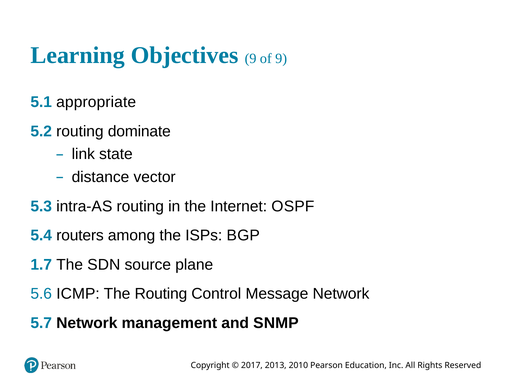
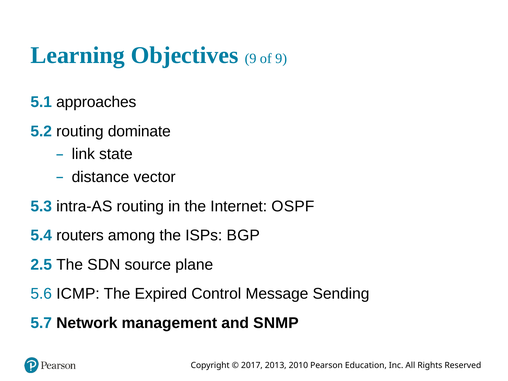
appropriate: appropriate -> approaches
1.7: 1.7 -> 2.5
The Routing: Routing -> Expired
Message Network: Network -> Sending
